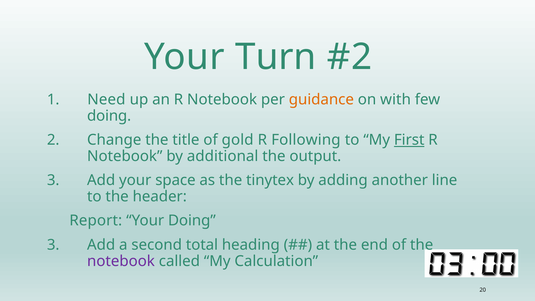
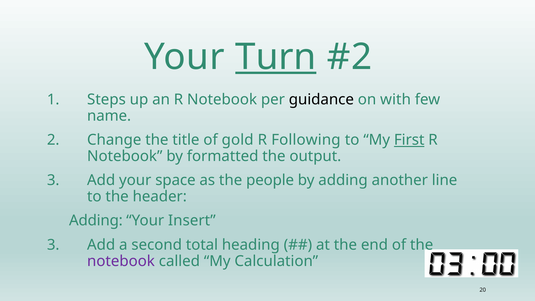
Turn underline: none -> present
Need: Need -> Steps
guidance colour: orange -> black
doing at (109, 116): doing -> name
additional: additional -> formatted
tinytex: tinytex -> people
Report at (96, 221): Report -> Adding
Your Doing: Doing -> Insert
